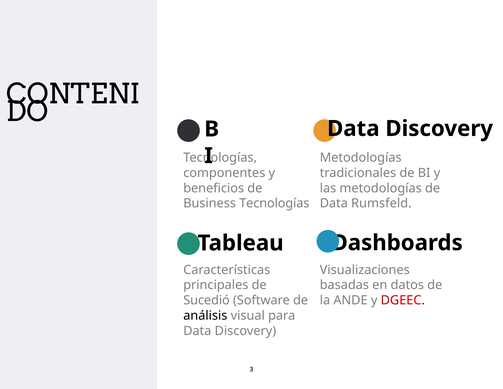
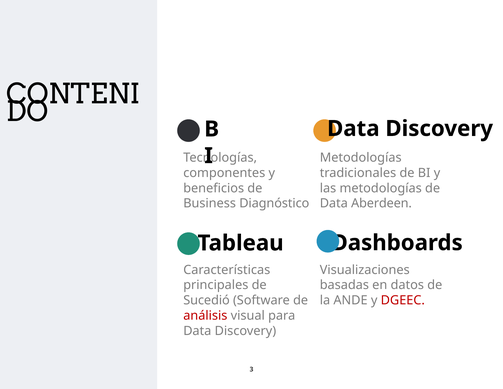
Business Tecnologías: Tecnologías -> Diagnóstico
Rumsfeld: Rumsfeld -> Aberdeen
análisis colour: black -> red
